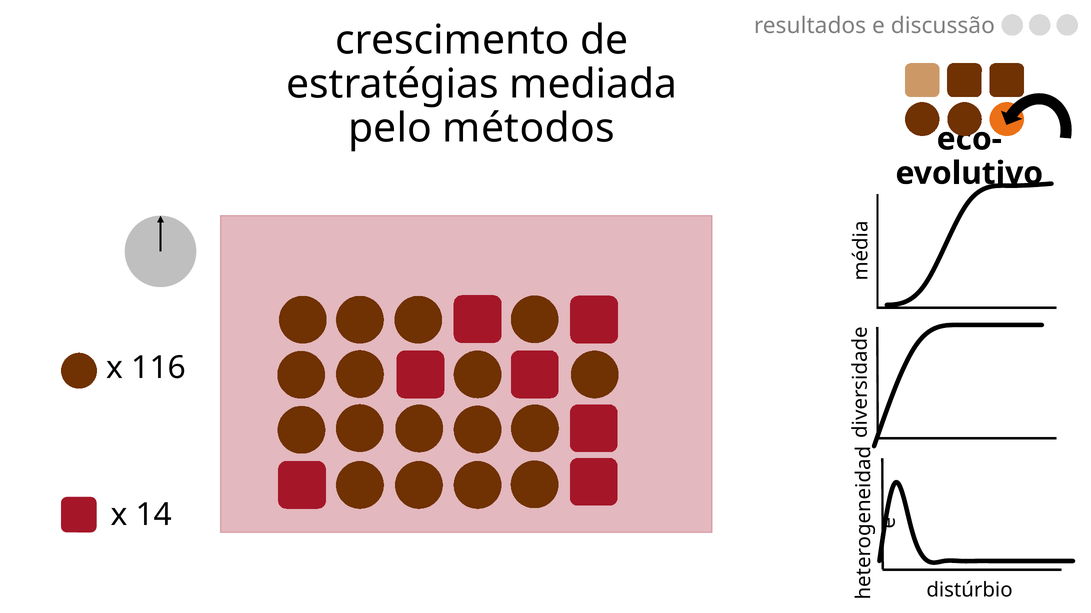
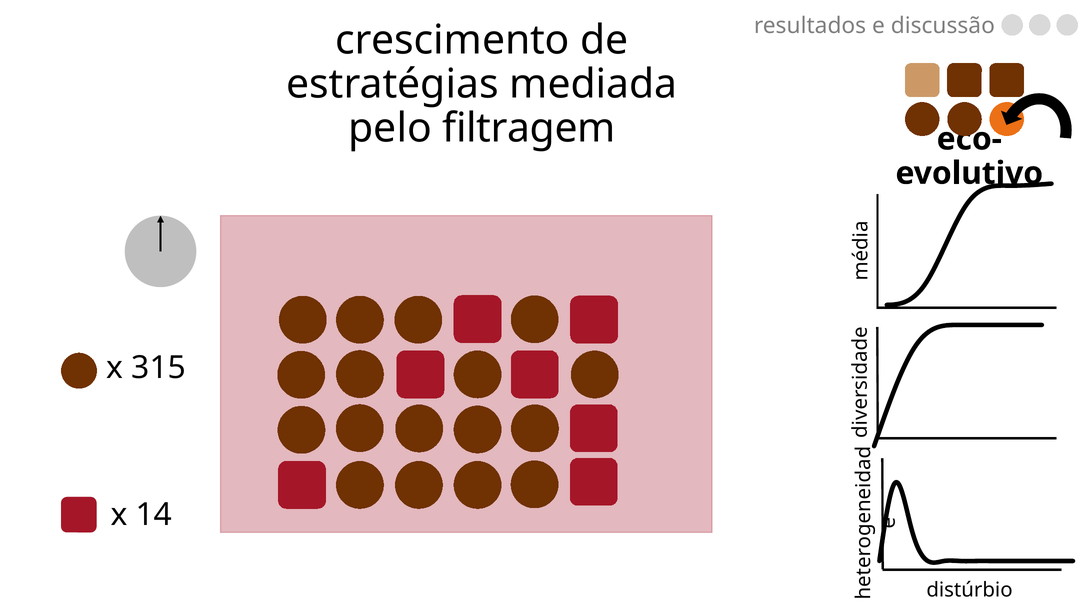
métodos: métodos -> filtragem
116: 116 -> 315
